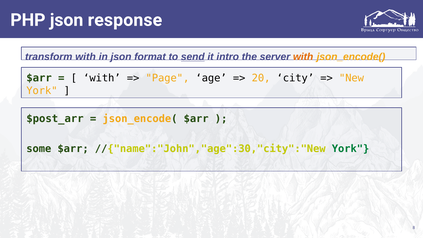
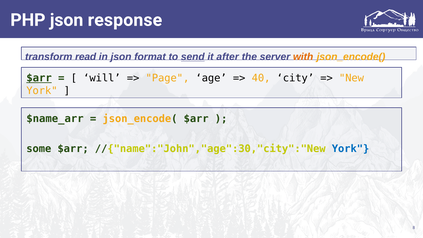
transform with: with -> read
intro: intro -> after
$arr at (39, 78) underline: none -> present
with at (102, 78): with -> will
20: 20 -> 40
$post_arr: $post_arr -> $name_arr
York at (351, 149) colour: green -> blue
